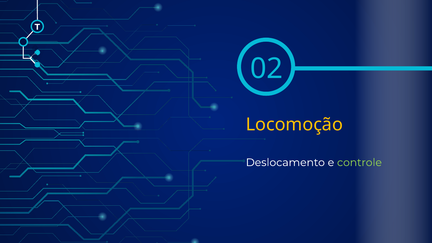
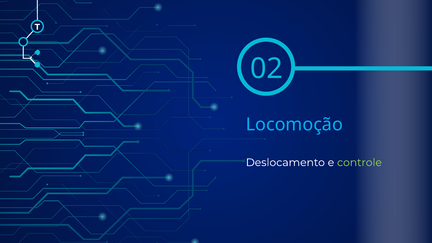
Locomoção colour: yellow -> light blue
